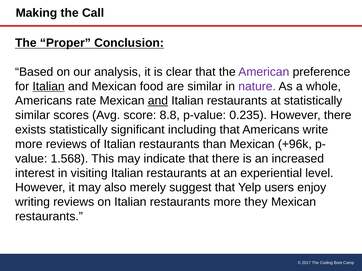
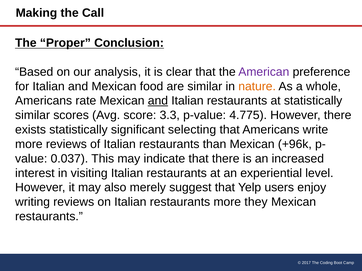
Italian at (49, 86) underline: present -> none
nature colour: purple -> orange
8.8: 8.8 -> 3.3
0.235: 0.235 -> 4.775
including: including -> selecting
1.568: 1.568 -> 0.037
